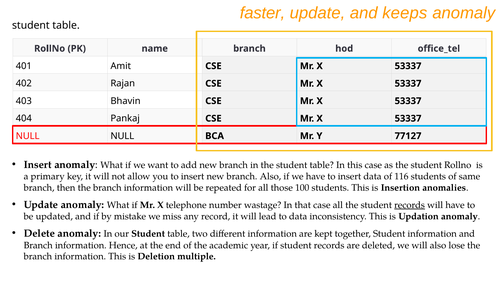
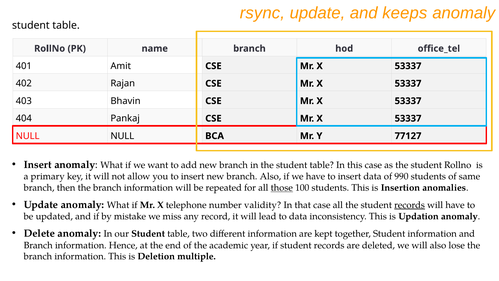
faster: faster -> rsync
116: 116 -> 990
those underline: none -> present
wastage: wastage -> validity
